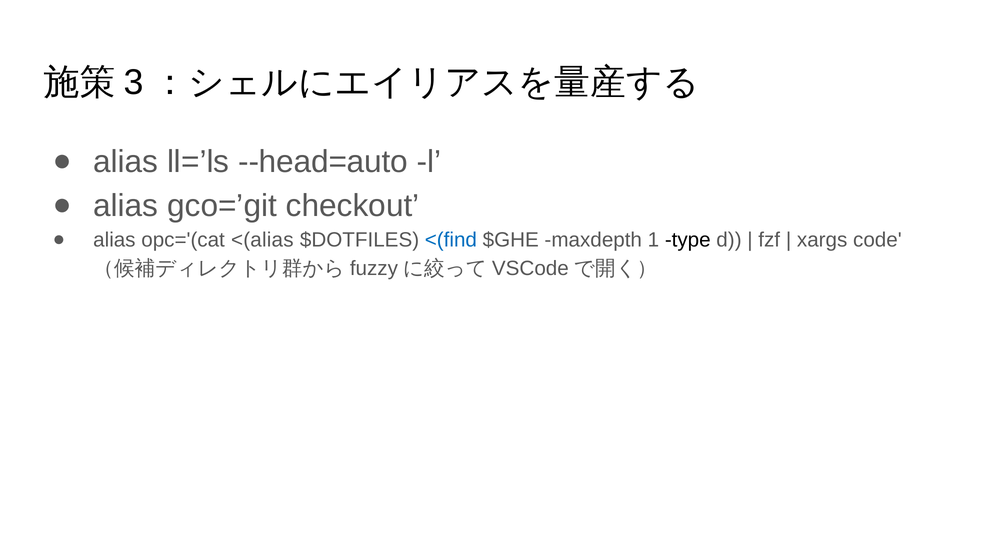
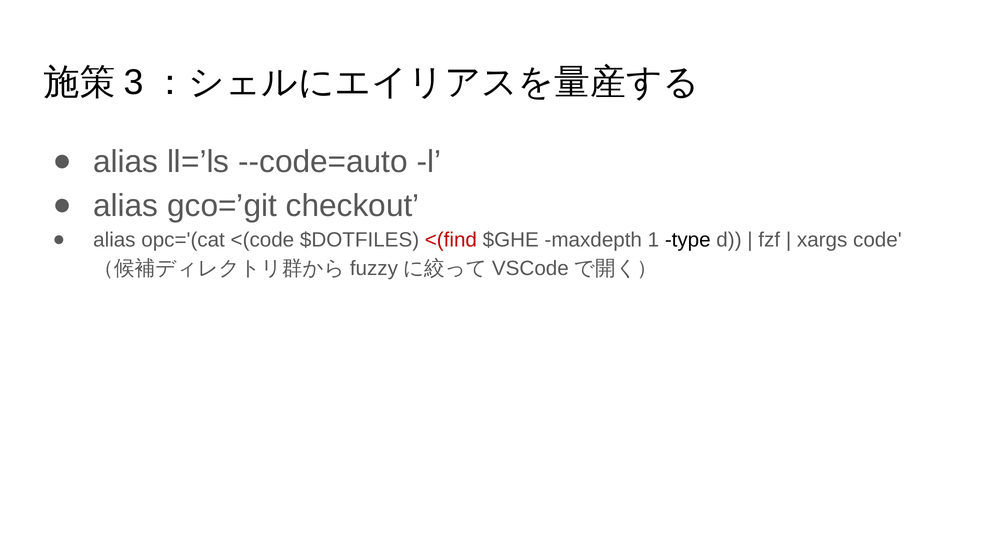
--head=auto: --head=auto -> --code=auto
<(alias: <(alias -> <(code
<(find colour: blue -> red
